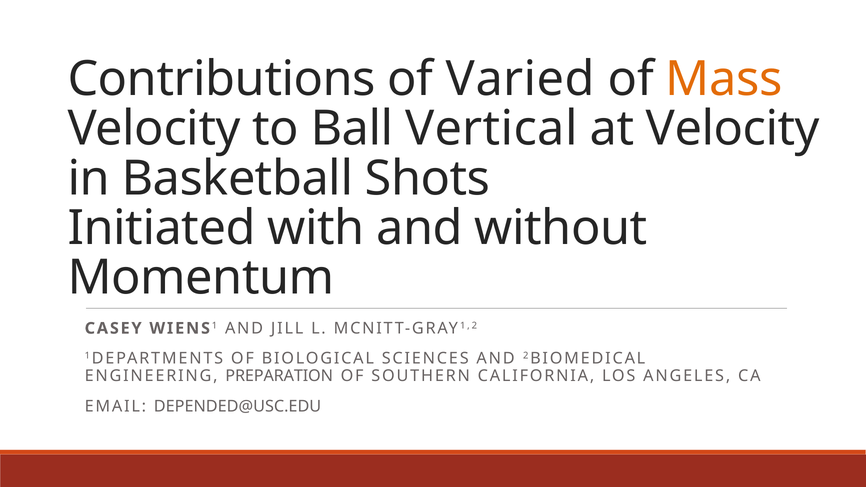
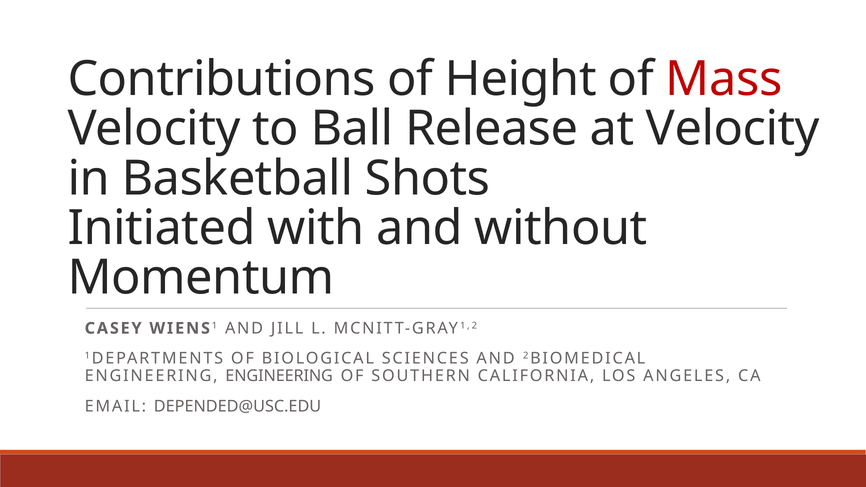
Varied: Varied -> Height
Mass colour: orange -> red
Vertical: Vertical -> Release
ENGINEERING PREPARATION: PREPARATION -> ENGINEERING
